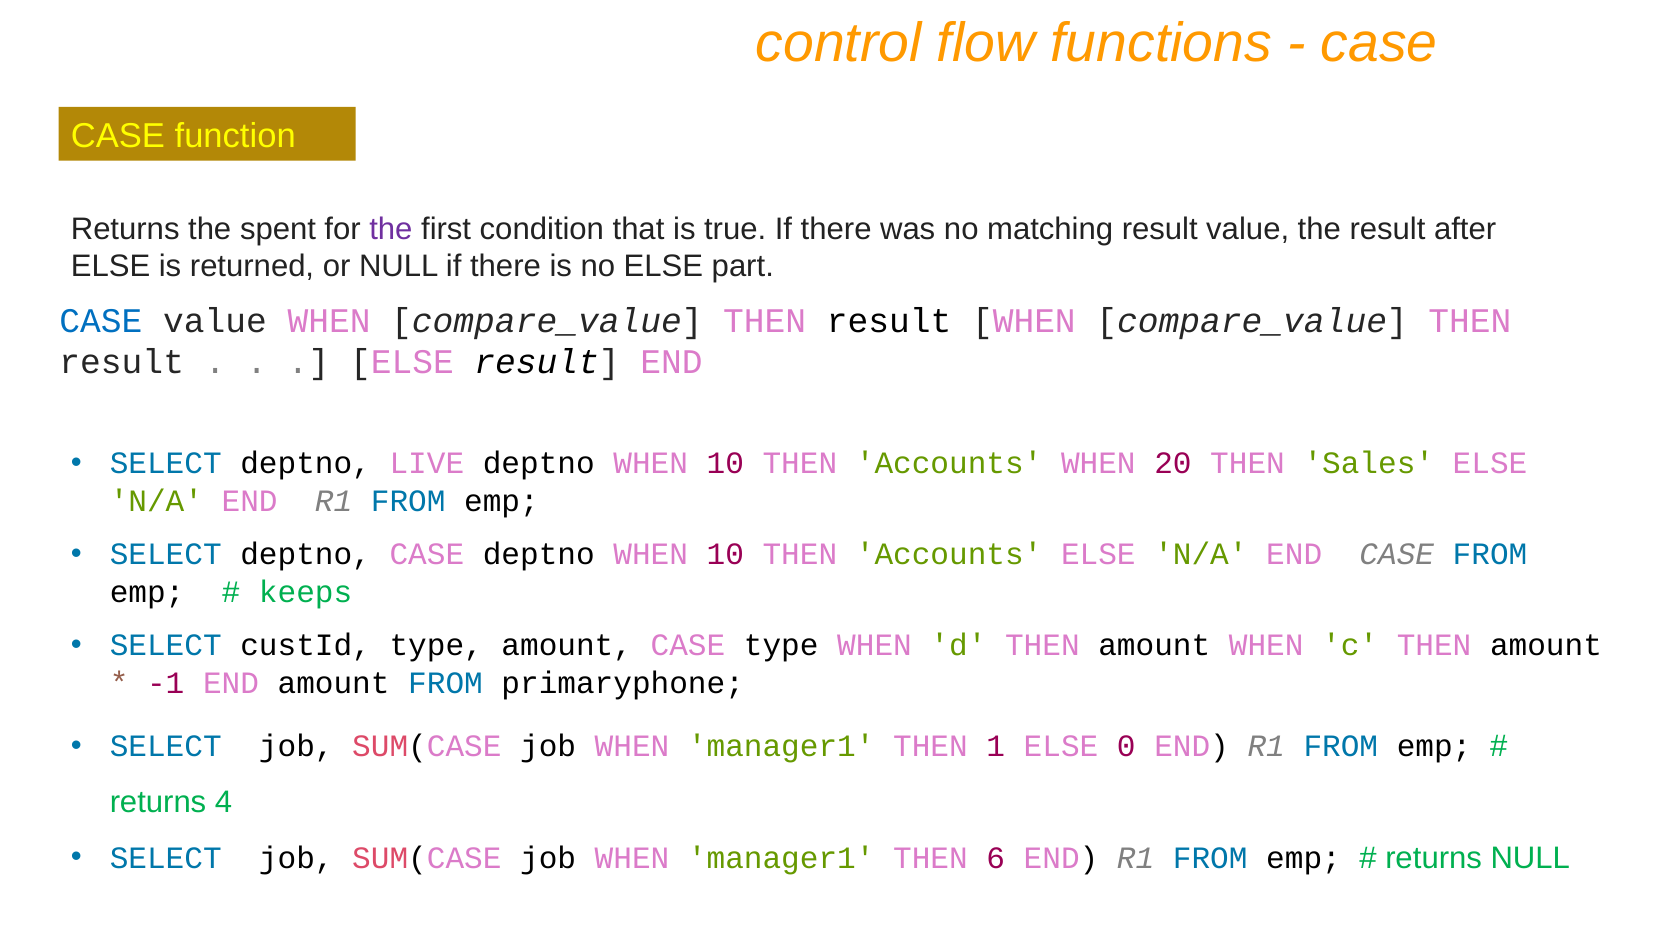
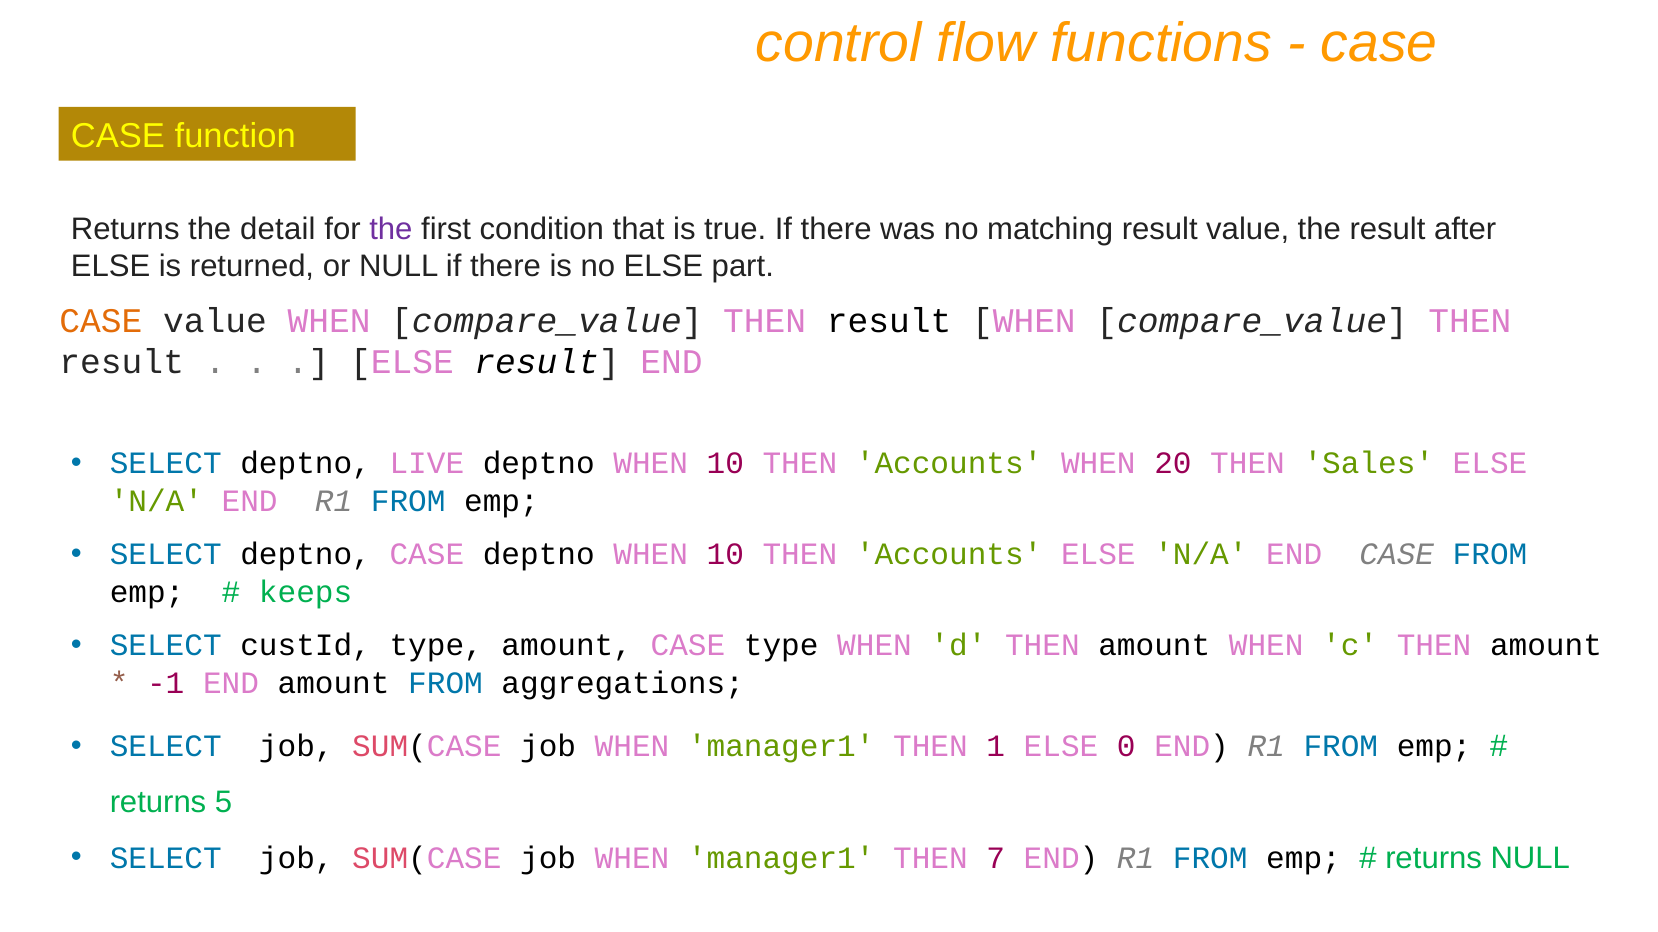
spent: spent -> detail
CASE at (101, 321) colour: blue -> orange
primaryphone: primaryphone -> aggregations
4: 4 -> 5
6: 6 -> 7
